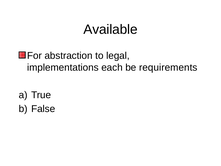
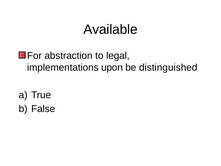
each: each -> upon
requirements: requirements -> distinguished
